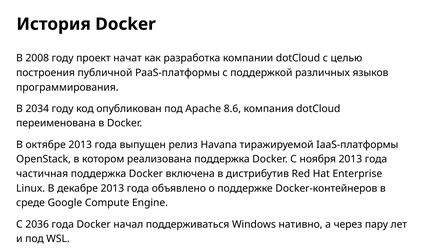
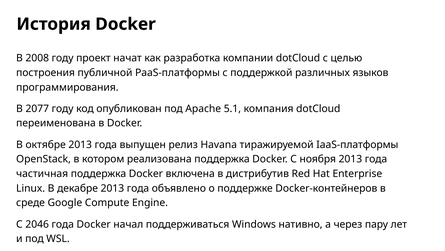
2034: 2034 -> 2077
8.6: 8.6 -> 5.1
2036: 2036 -> 2046
